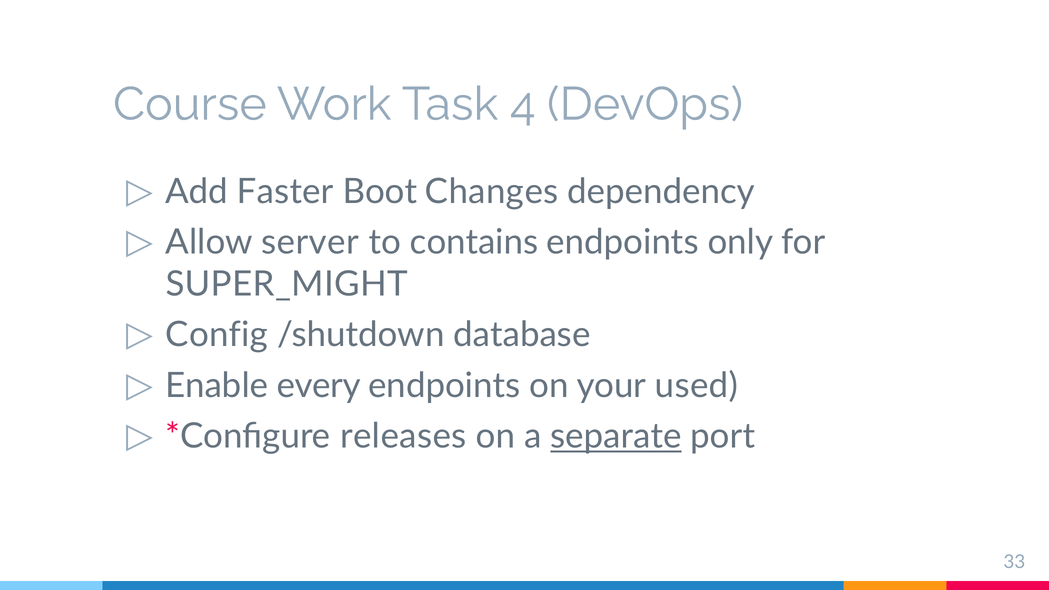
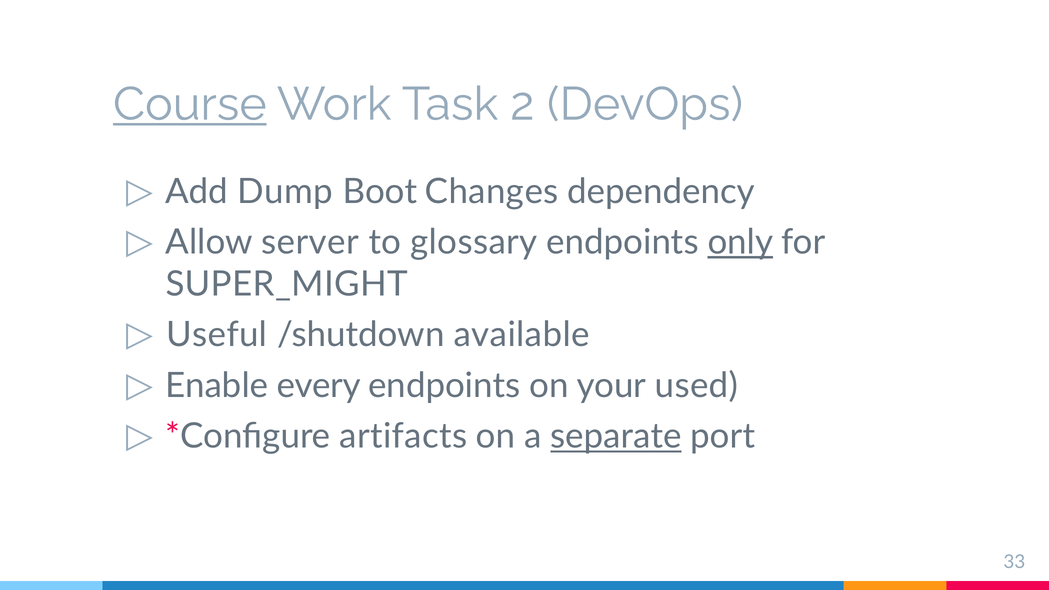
Course underline: none -> present
4: 4 -> 2
Faster: Faster -> Dump
contains: contains -> glossary
only underline: none -> present
Config: Config -> Useful
database: database -> available
releases: releases -> artifacts
